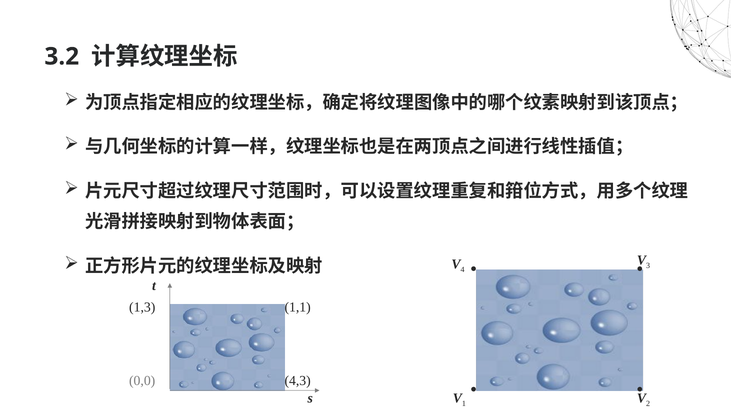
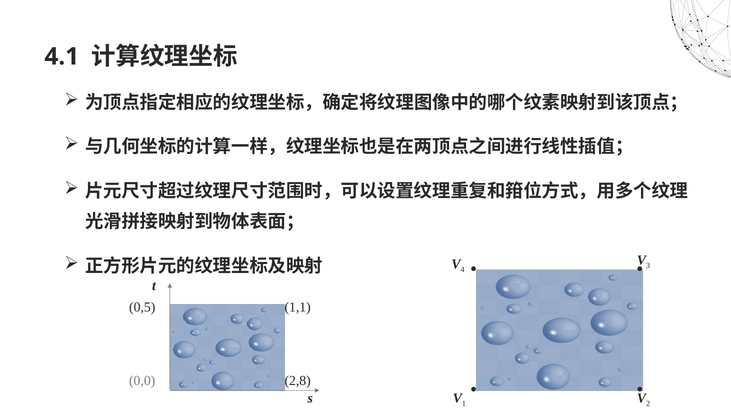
3.2: 3.2 -> 4.1
1,3: 1,3 -> 0,5
4,3: 4,3 -> 2,8
